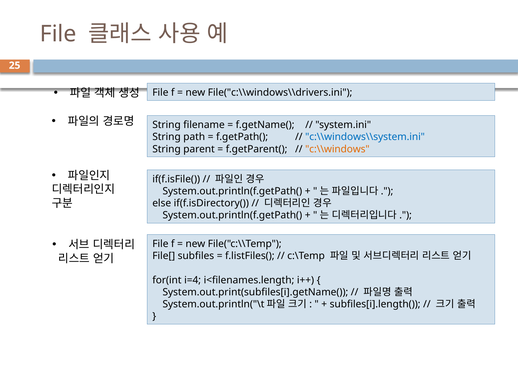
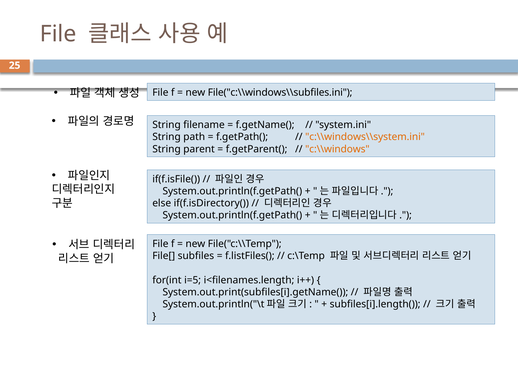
File("c:\\windows\\drivers.ini: File("c:\\windows\\drivers.ini -> File("c:\\windows\\subfiles.ini
c:\\windows\\system.ini colour: blue -> orange
i=4: i=4 -> i=5
